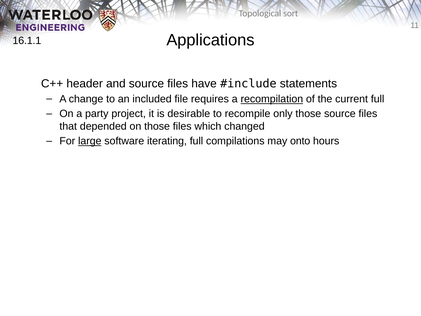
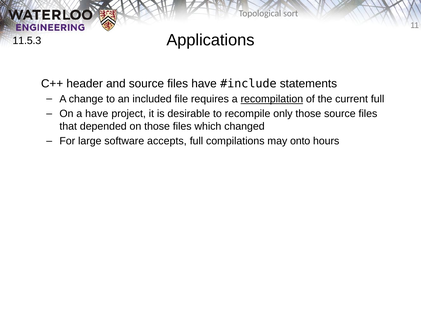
16.1.1: 16.1.1 -> 11.5.3
a party: party -> have
large underline: present -> none
iterating: iterating -> accepts
